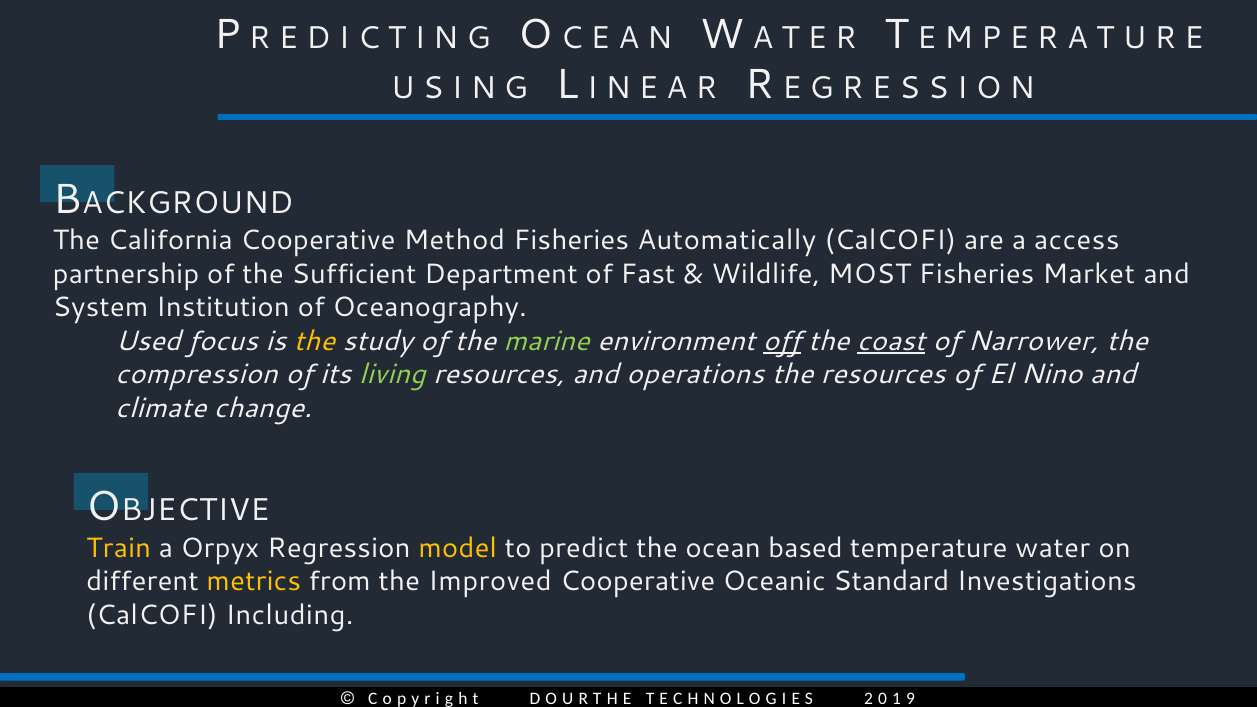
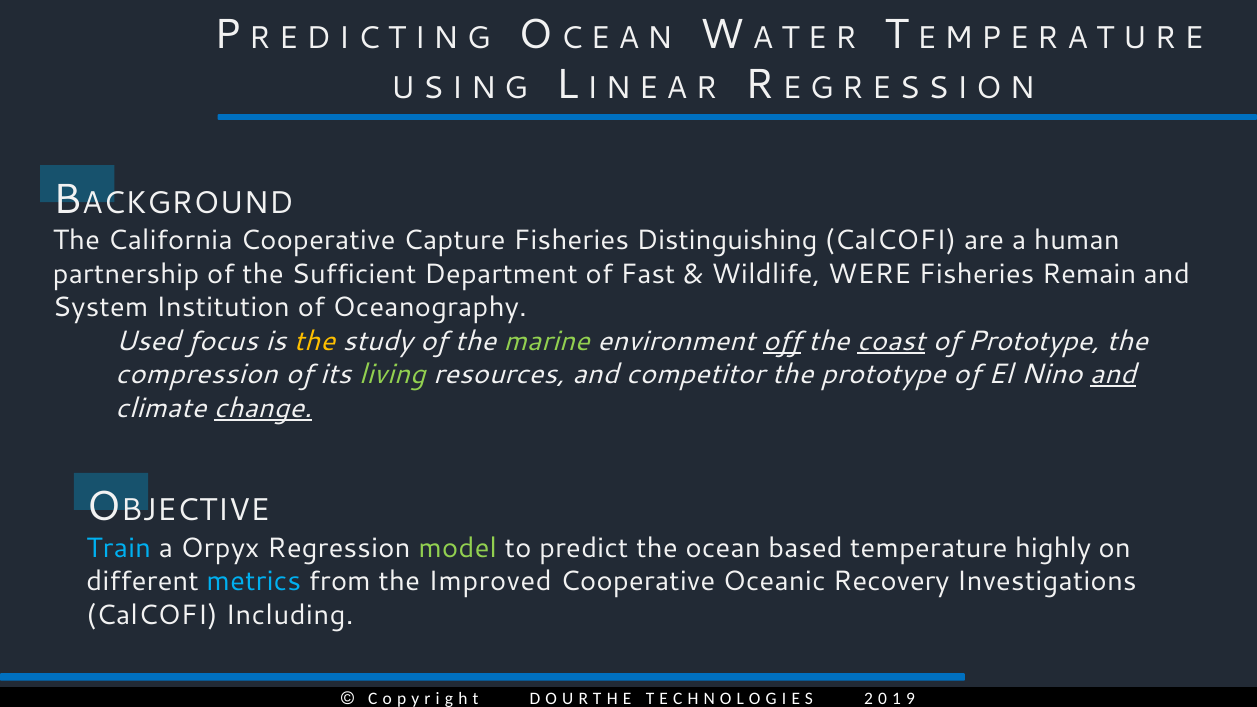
Method: Method -> Capture
Automatically: Automatically -> Distinguishing
access: access -> human
MOST: MOST -> WERE
Market: Market -> Remain
of Narrower: Narrower -> Prototype
operations: operations -> competitor
the resources: resources -> prototype
and at (1113, 374) underline: none -> present
change underline: none -> present
Train colour: yellow -> light blue
model colour: yellow -> light green
water: water -> highly
metrics colour: yellow -> light blue
Standard: Standard -> Recovery
